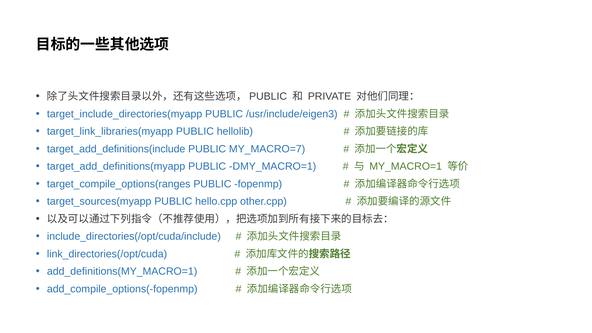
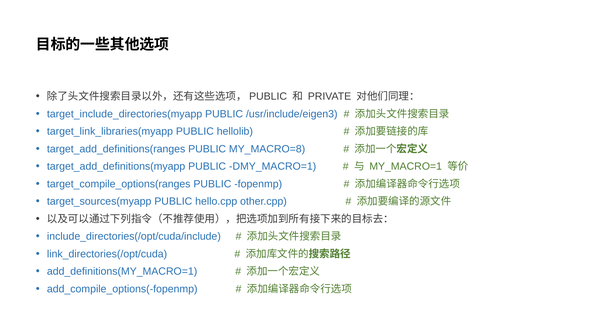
target_add_definitions(include: target_add_definitions(include -> target_add_definitions(ranges
MY_MACRO=7: MY_MACRO=7 -> MY_MACRO=8
